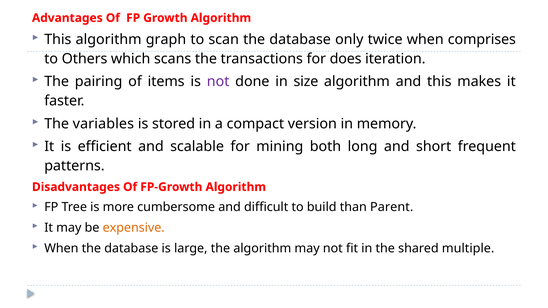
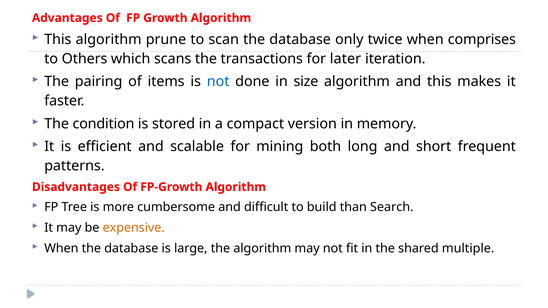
graph: graph -> prune
does: does -> later
not at (218, 82) colour: purple -> blue
variables: variables -> condition
Parent: Parent -> Search
